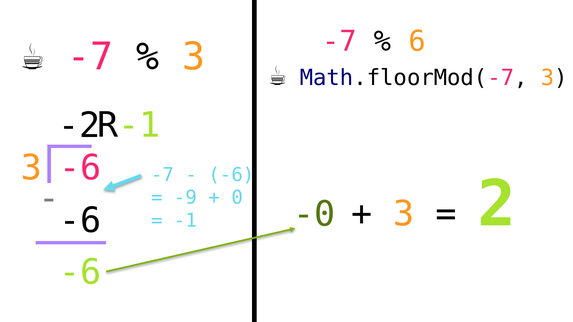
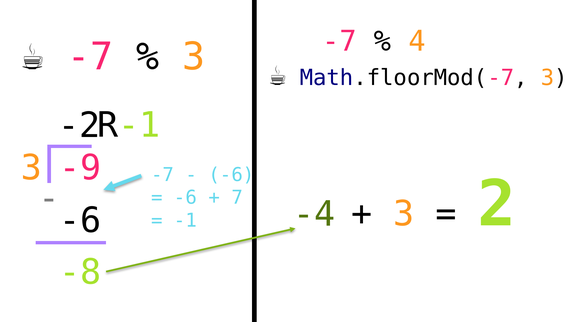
6: 6 -> 4
-6 at (80, 168): -6 -> -9
-9 at (185, 198): -9 -> -6
0: 0 -> 7
-0: -0 -> -4
-6 at (80, 272): -6 -> -8
